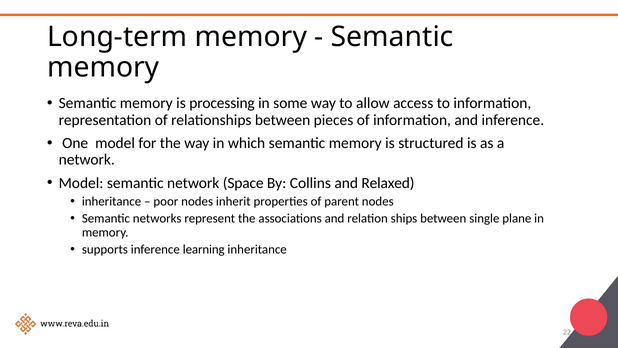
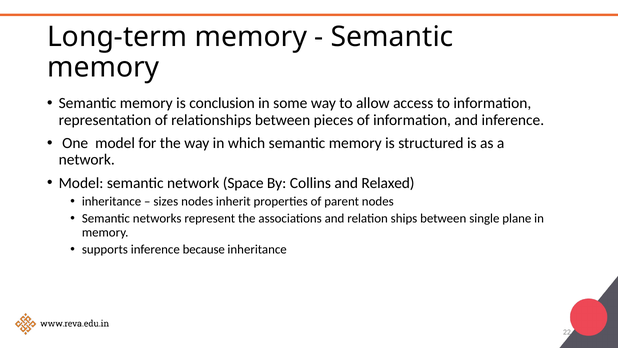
processing: processing -> conclusion
poor: poor -> sizes
learning: learning -> because
